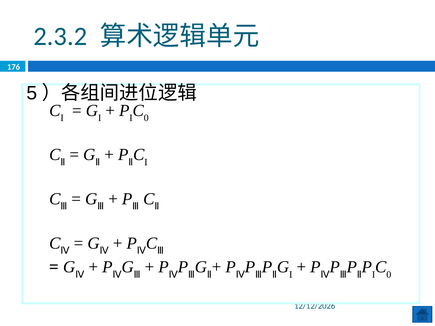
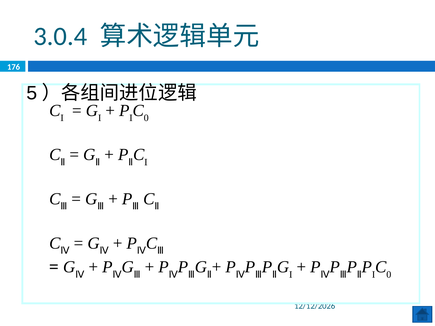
2.3.2: 2.3.2 -> 3.0.4
